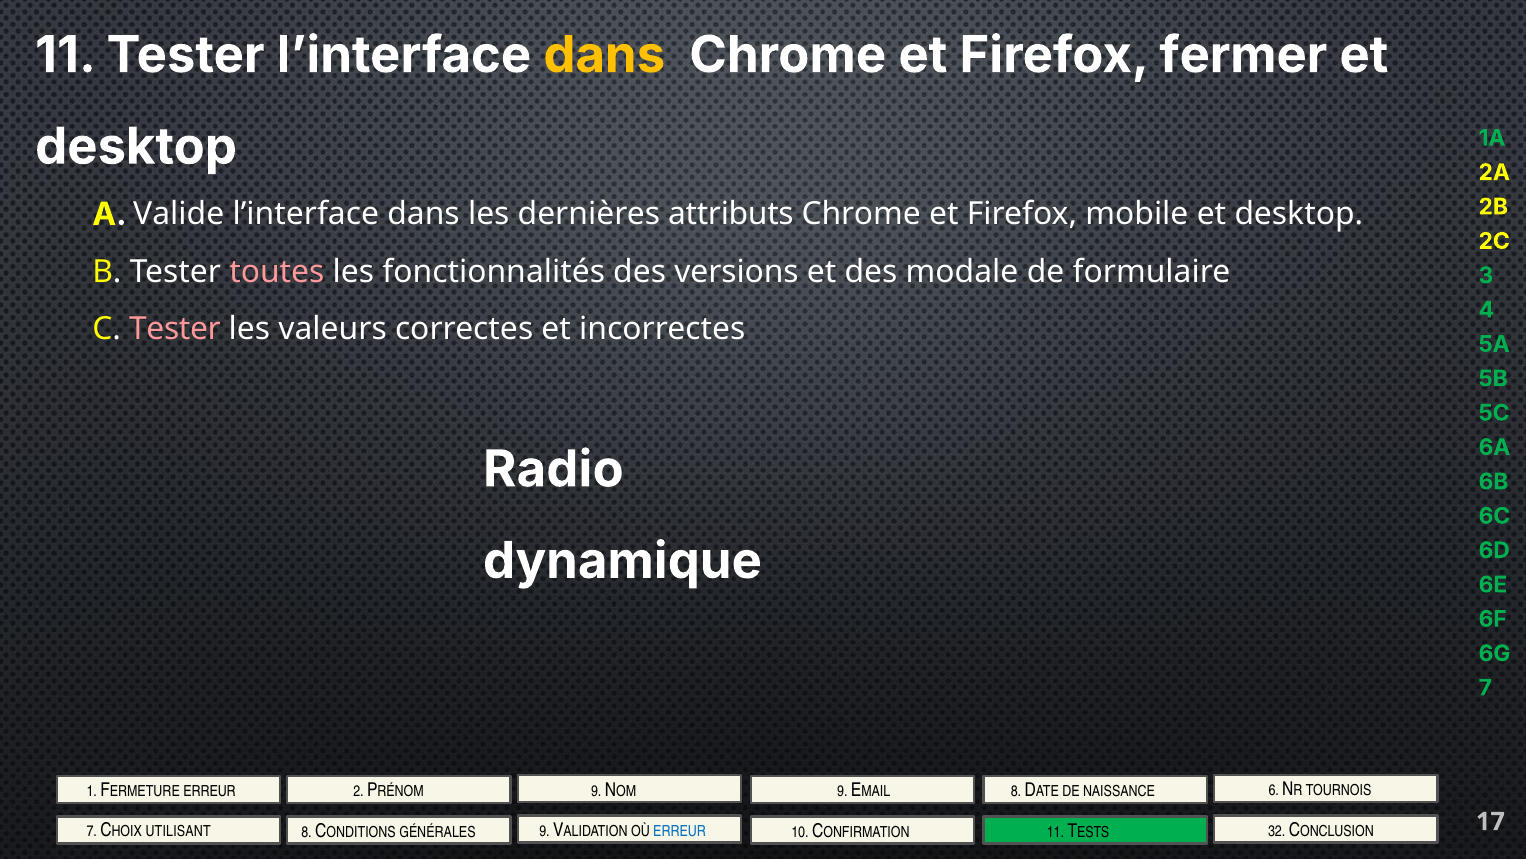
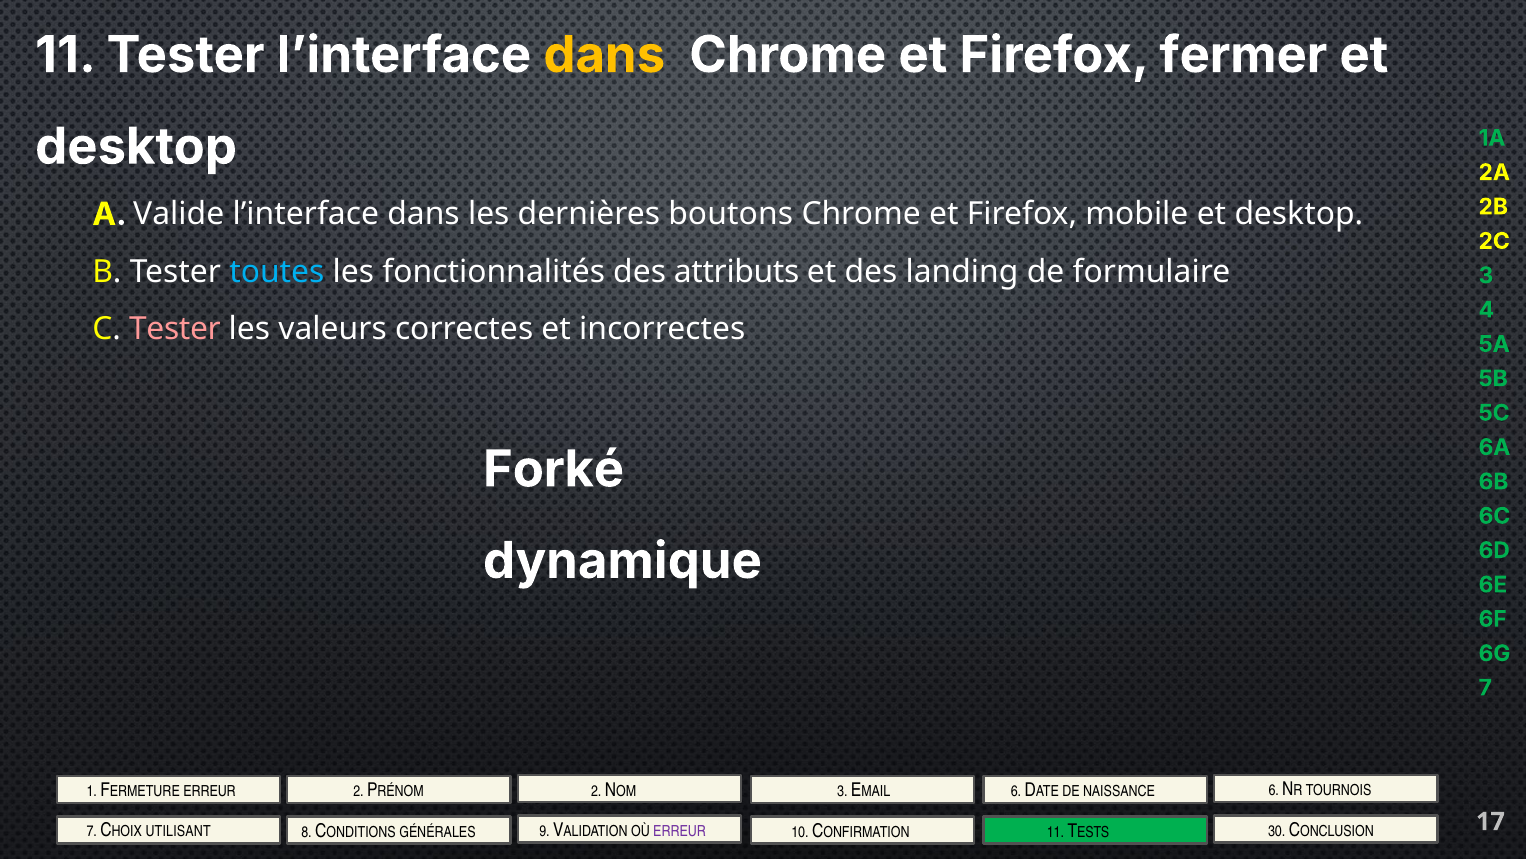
attributs: attributs -> boutons
toutes colour: pink -> light blue
versions: versions -> attributs
modale: modale -> landing
Radio: Radio -> Forké
PRÉNOM 9: 9 -> 2
NOM 9: 9 -> 3
EMAIL 8: 8 -> 6
ERREUR at (680, 831) colour: blue -> purple
32: 32 -> 30
